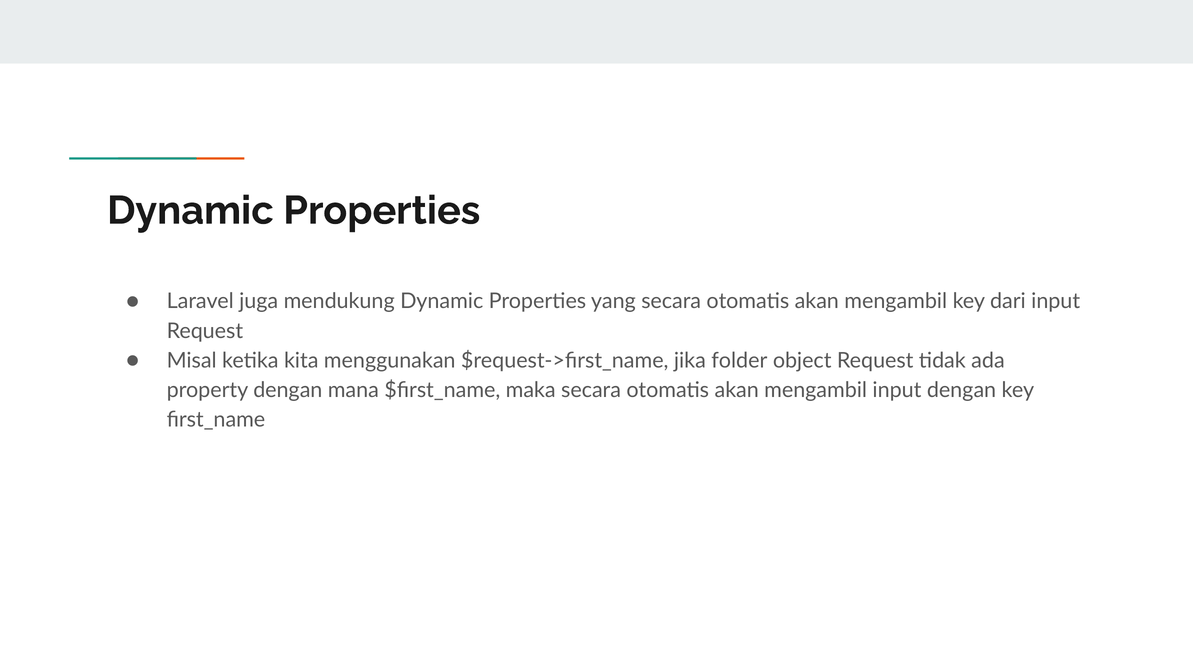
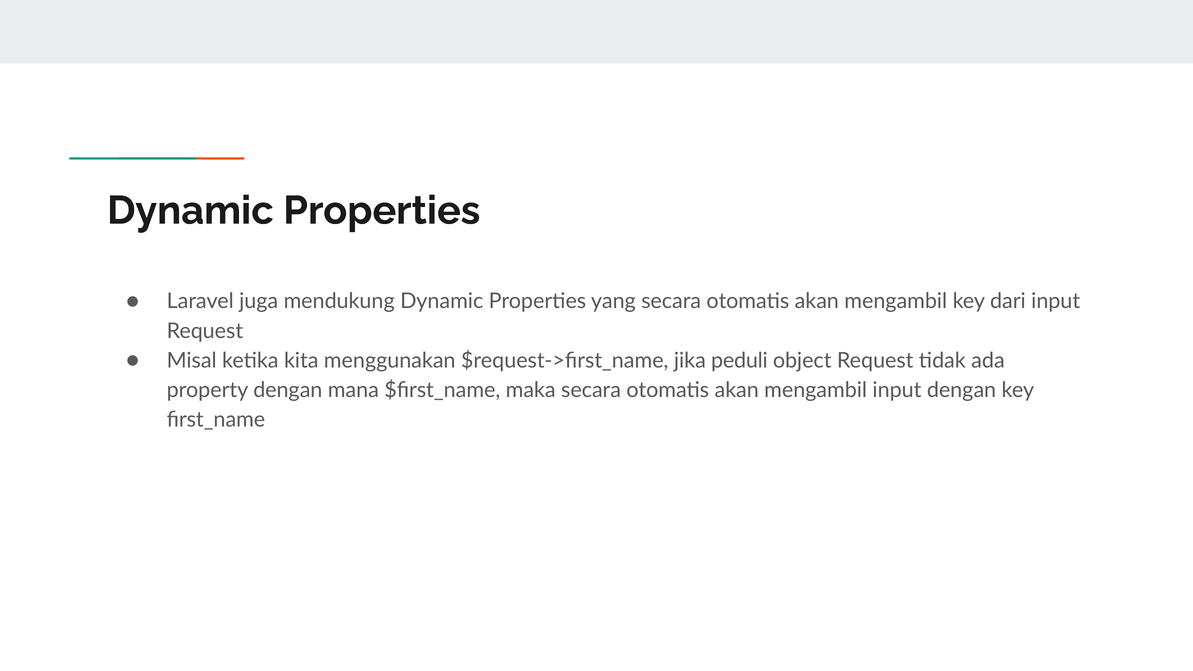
folder: folder -> peduli
